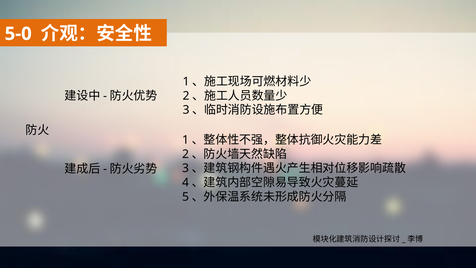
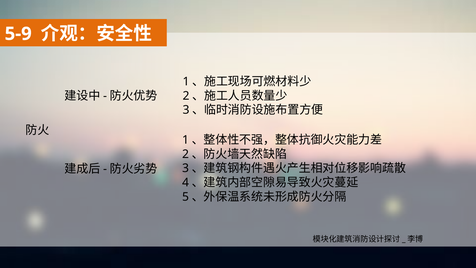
5-0: 5-0 -> 5-9
